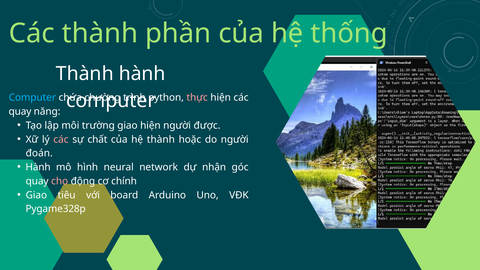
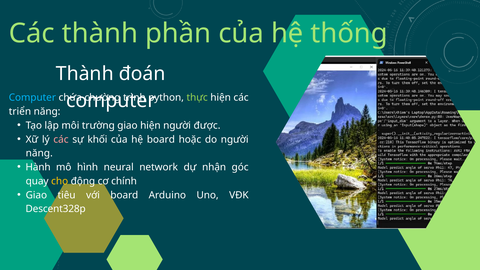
Thành hành: hành -> đoán
thực colour: pink -> light green
quay at (20, 112): quay -> triển
chất: chất -> khối
hệ thành: thành -> board
đoán at (39, 153): đoán -> năng
cho colour: pink -> yellow
Pygame328p: Pygame328p -> Descent328p
